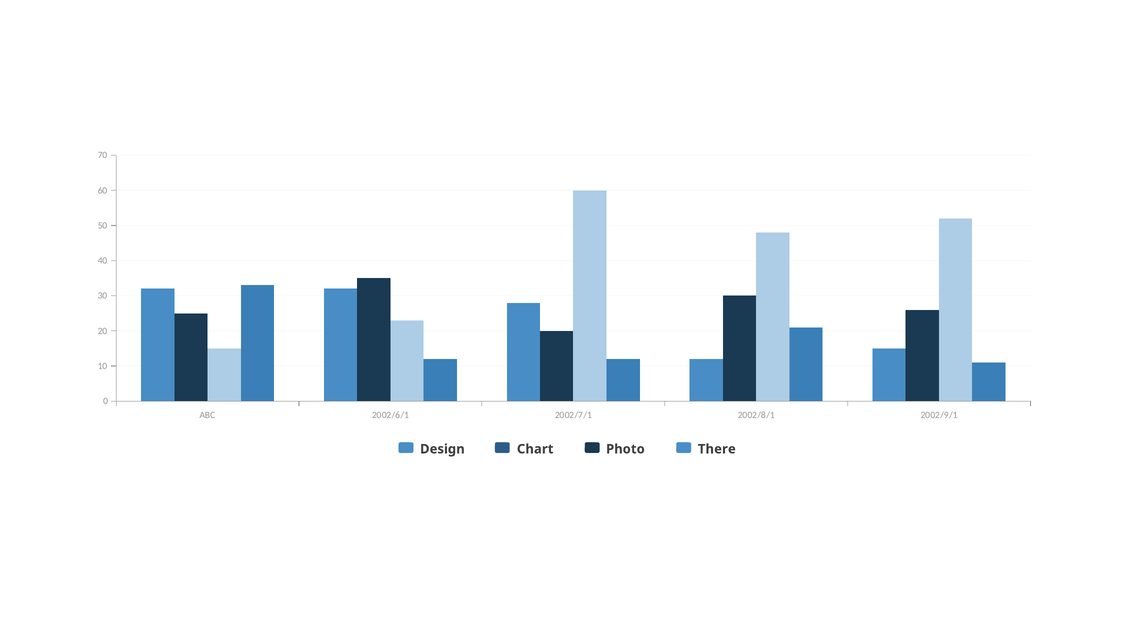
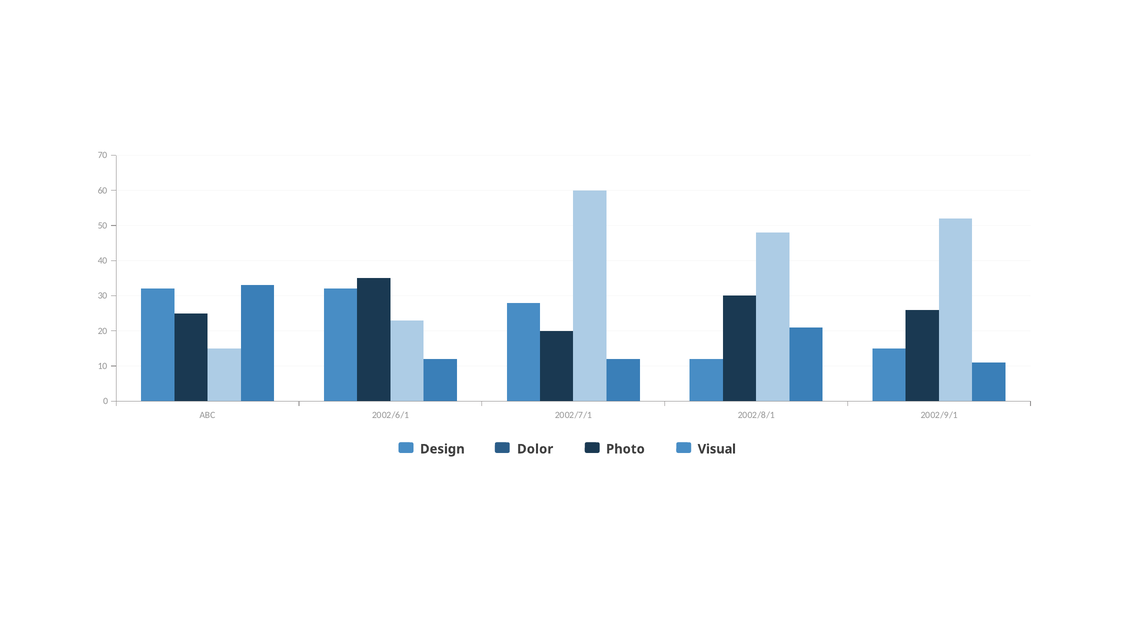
Chart: Chart -> Dolor
There: There -> Visual
